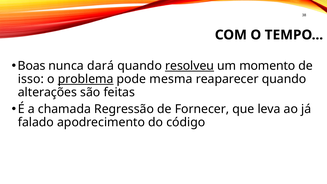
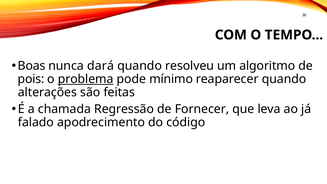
resolveu underline: present -> none
momento: momento -> algoritmo
isso: isso -> pois
mesma: mesma -> mínimo
